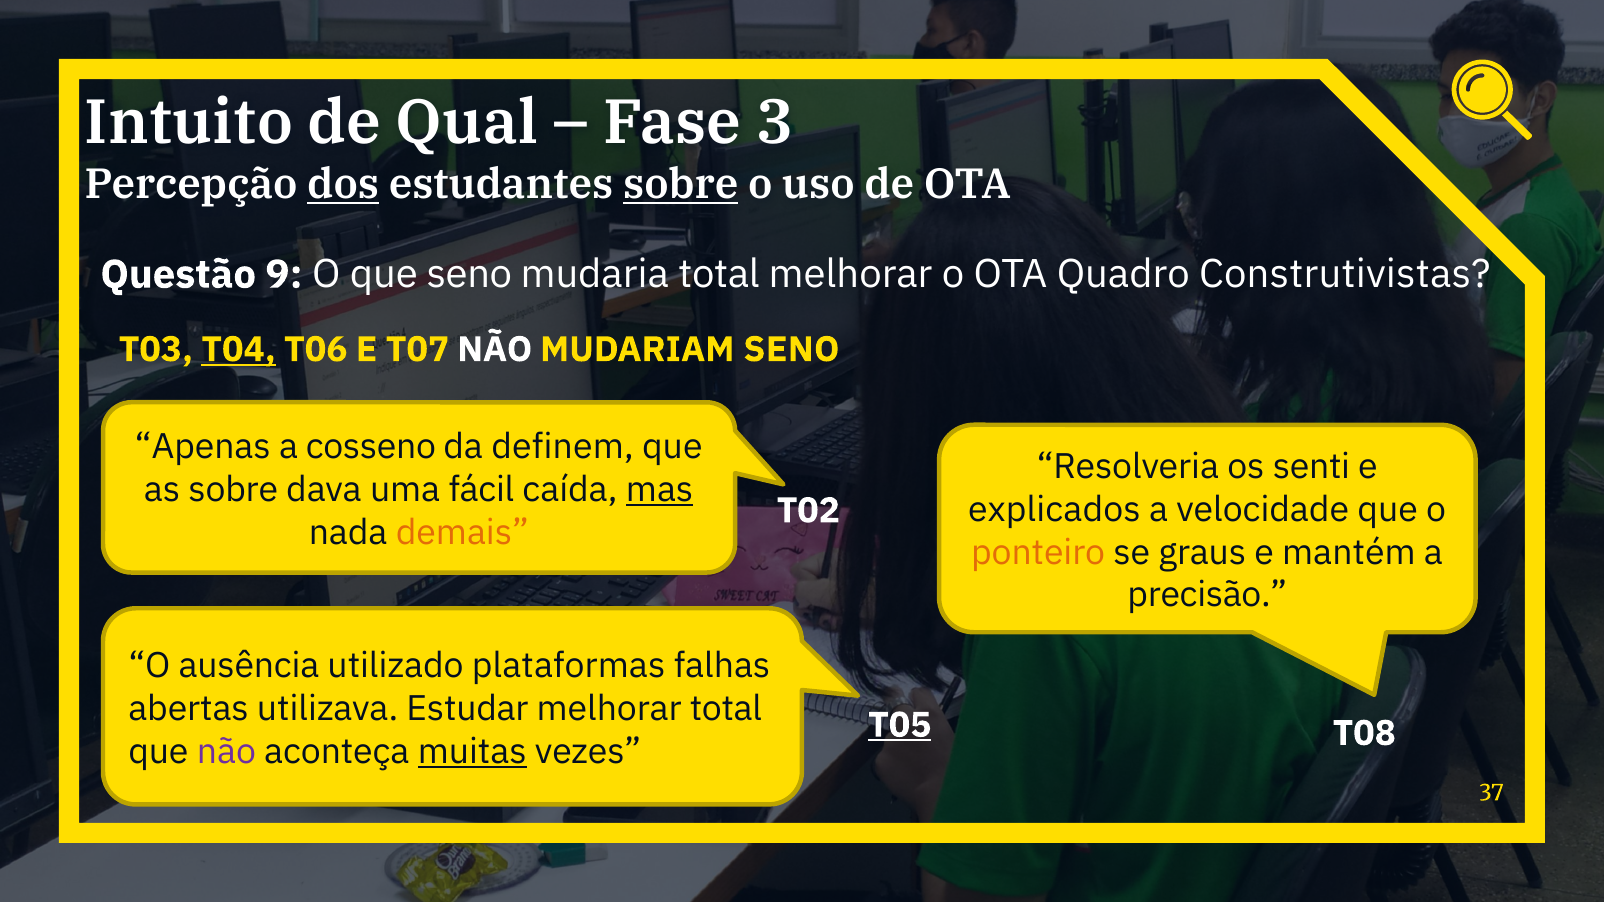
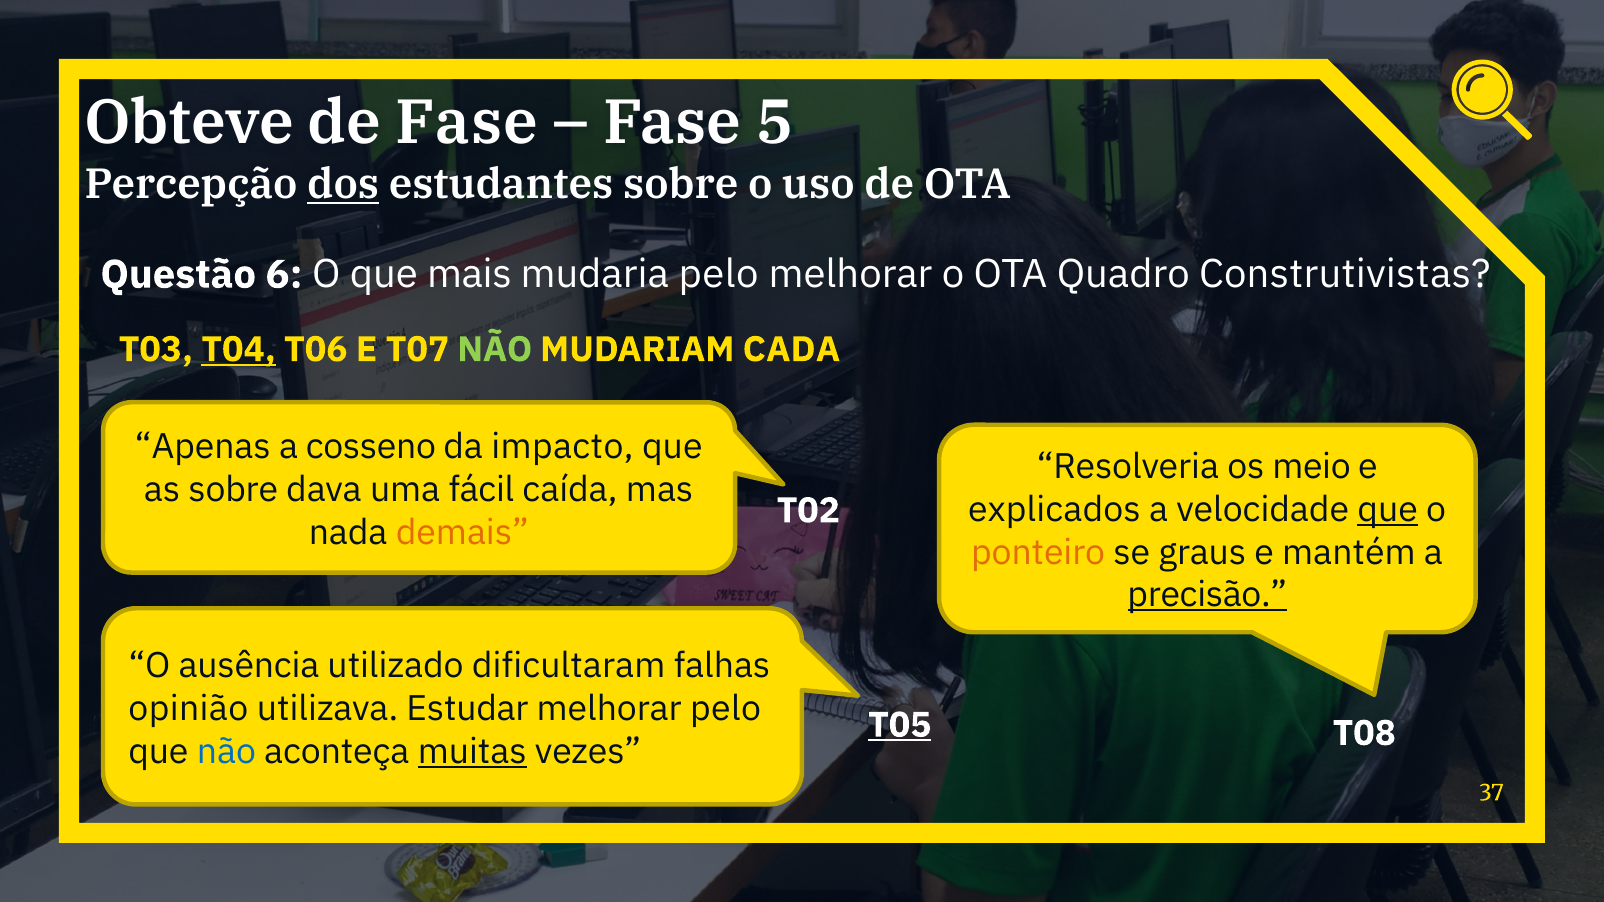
Intuito: Intuito -> Obteve
de Qual: Qual -> Fase
3: 3 -> 5
sobre at (681, 185) underline: present -> none
9: 9 -> 6
que seno: seno -> mais
mudaria total: total -> pelo
NÃO at (495, 349) colour: white -> light green
MUDARIAM SENO: SENO -> CADA
definem: definem -> impacto
senti: senti -> meio
mas underline: present -> none
que at (1388, 510) underline: none -> present
precisão underline: none -> present
plataformas: plataformas -> dificultaram
abertas: abertas -> opinião
melhorar total: total -> pelo
não at (226, 752) colour: purple -> blue
